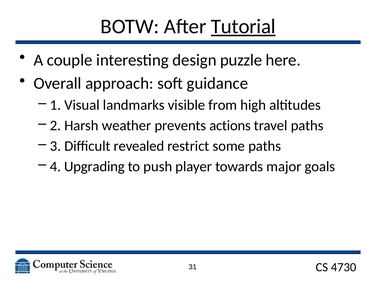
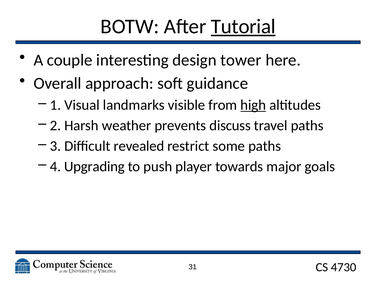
puzzle: puzzle -> tower
high underline: none -> present
actions: actions -> discuss
